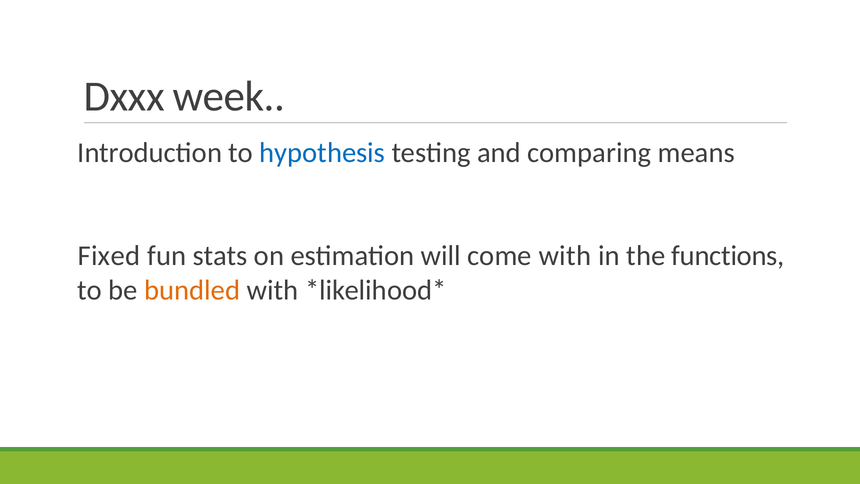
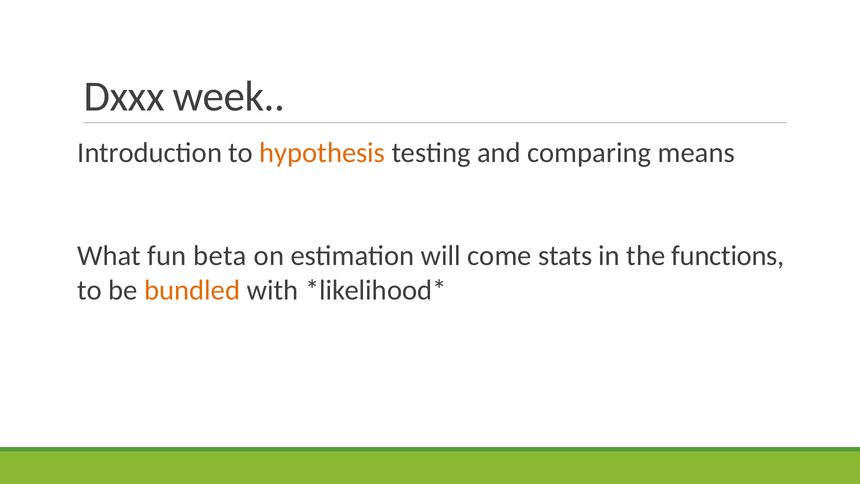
hypothesis colour: blue -> orange
Fixed: Fixed -> What
stats: stats -> beta
come with: with -> stats
